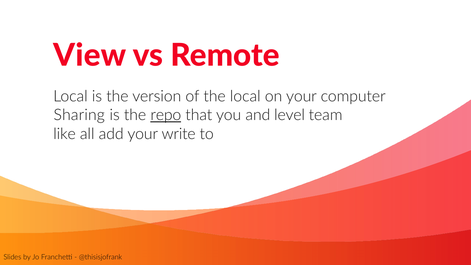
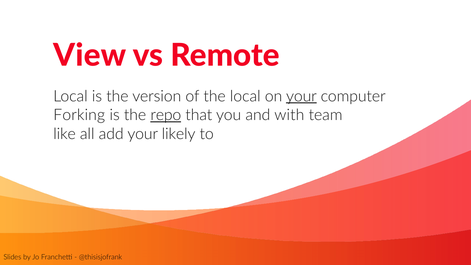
your at (301, 96) underline: none -> present
Sharing: Sharing -> Forking
level: level -> with
write: write -> likely
